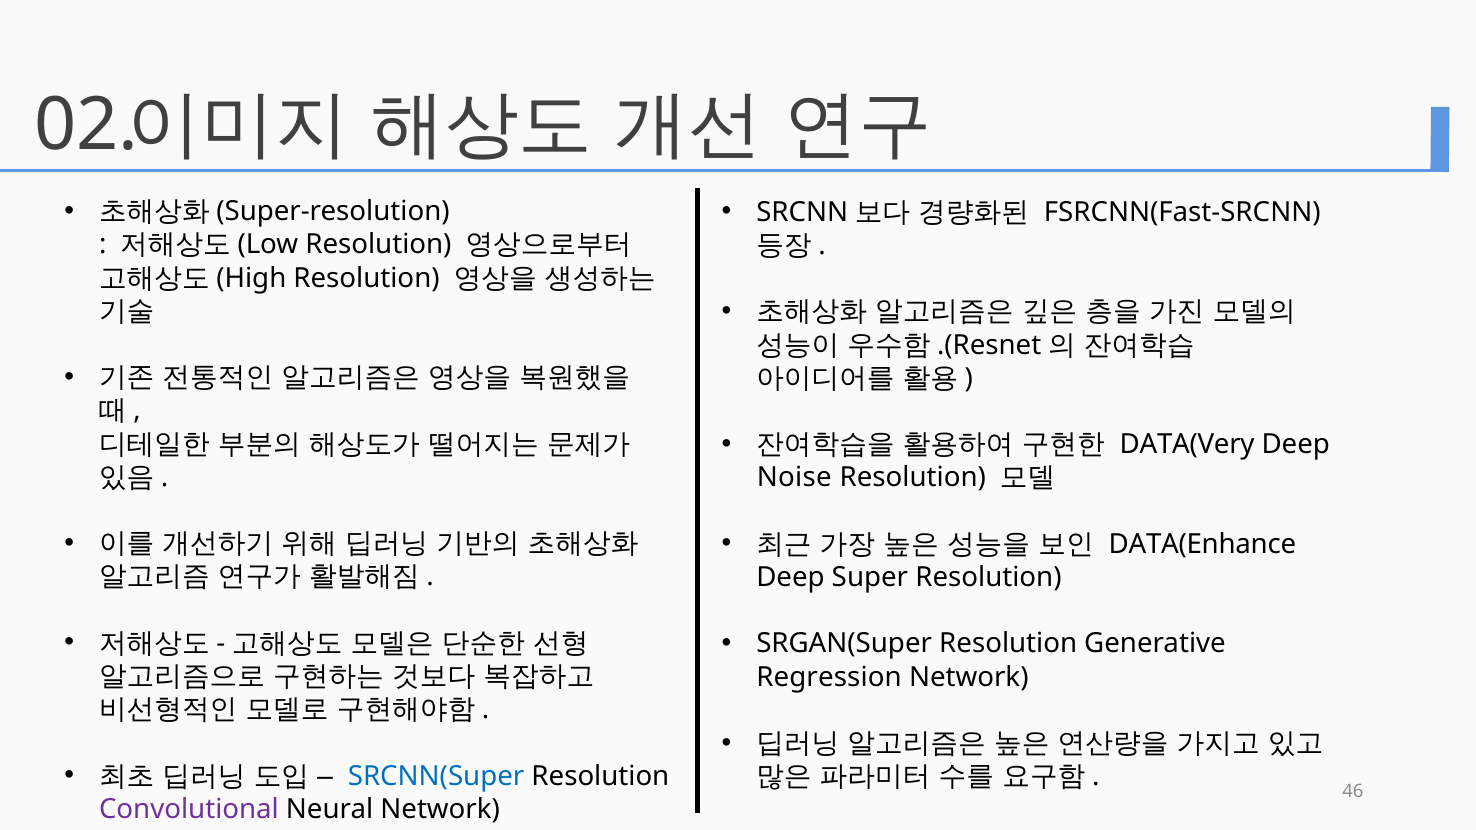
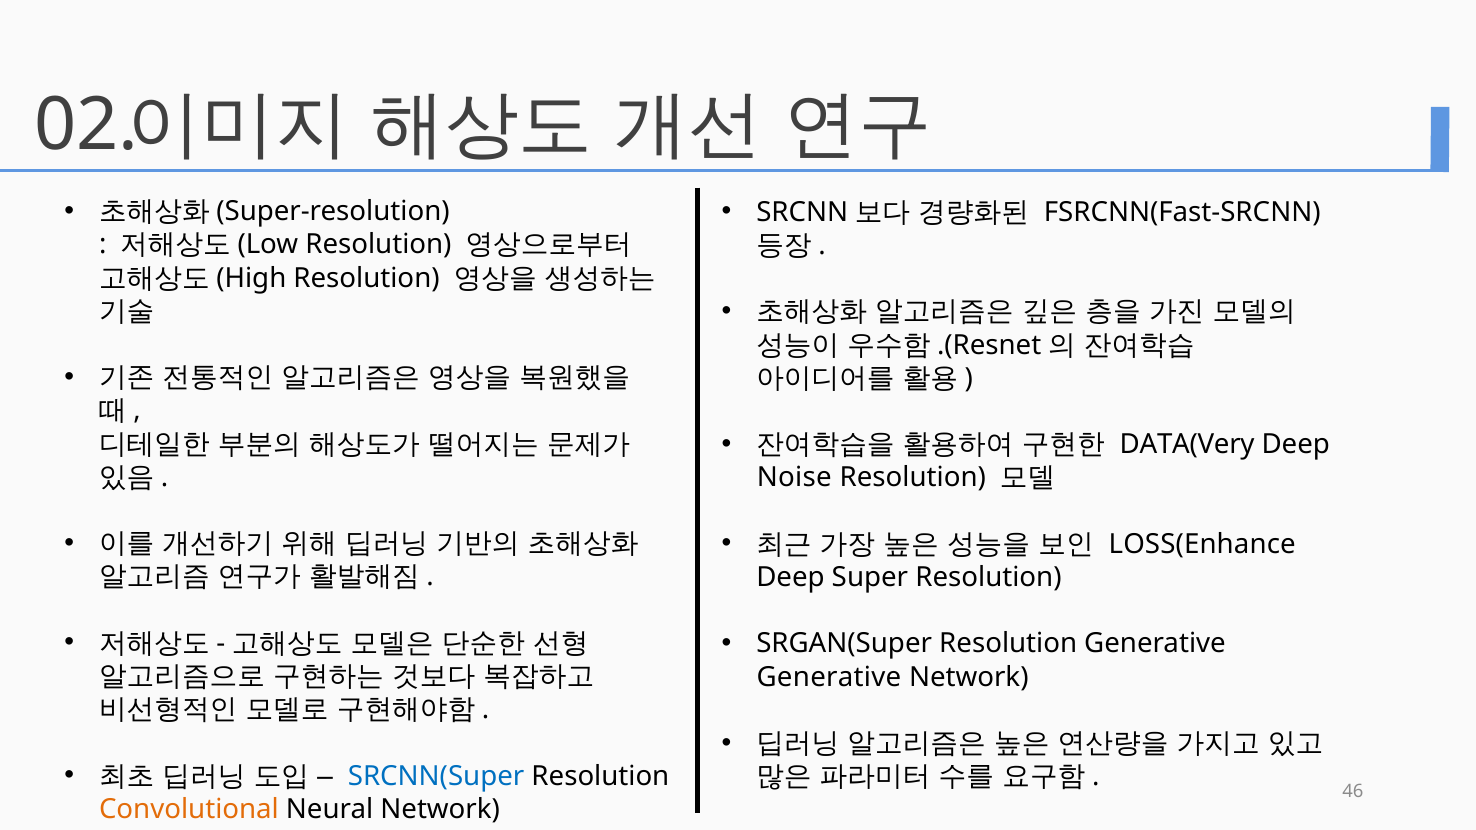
DATA(Enhance: DATA(Enhance -> LOSS(Enhance
Regression at (829, 677): Regression -> Generative
Convolutional colour: purple -> orange
